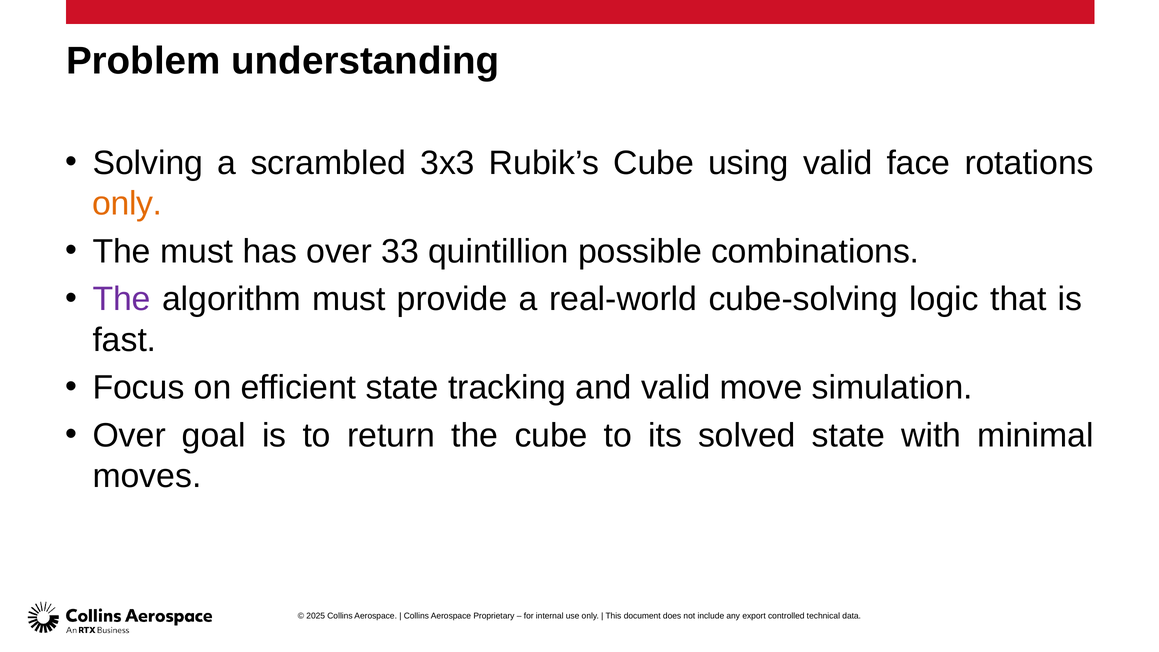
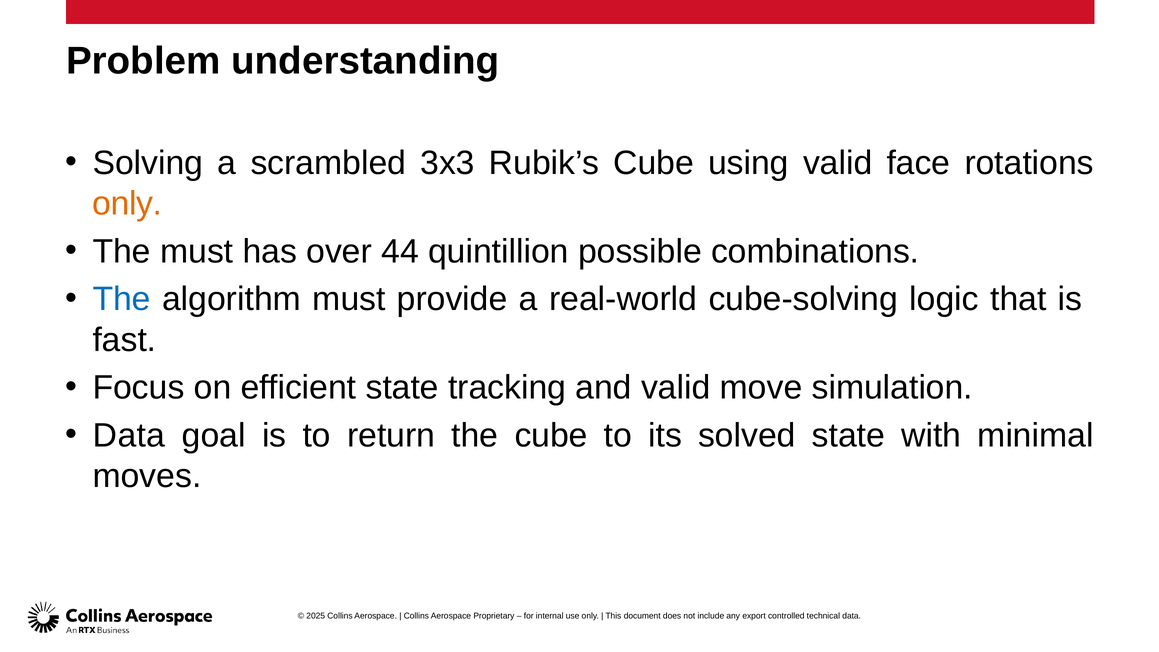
33: 33 -> 44
The at (122, 299) colour: purple -> blue
Over at (129, 436): Over -> Data
